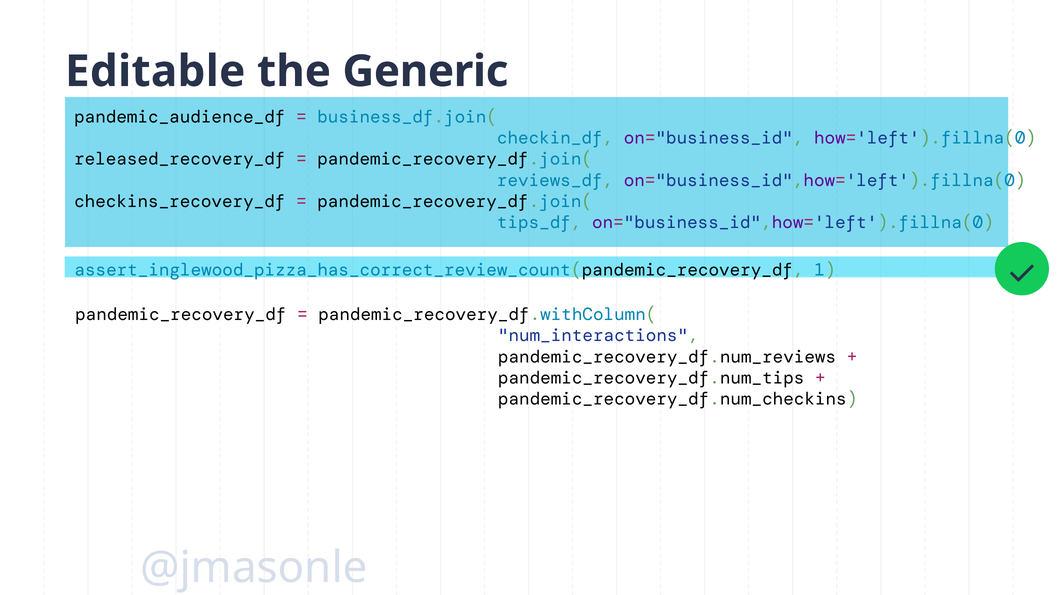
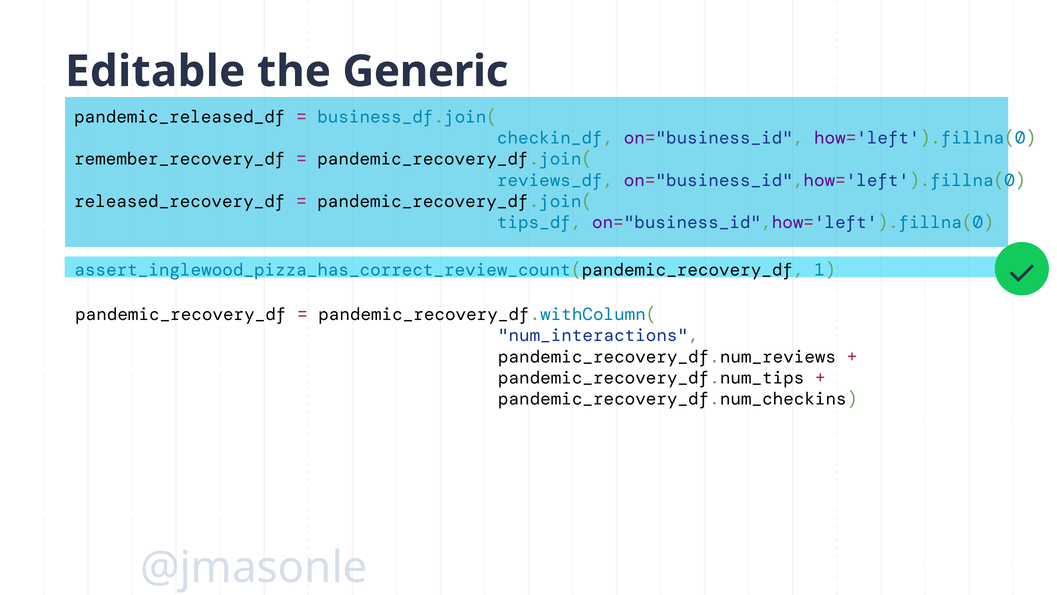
pandemic_audience_df: pandemic_audience_df -> pandemic_released_df
released_recovery_df: released_recovery_df -> remember_recovery_df
checkins_recovery_df: checkins_recovery_df -> released_recovery_df
